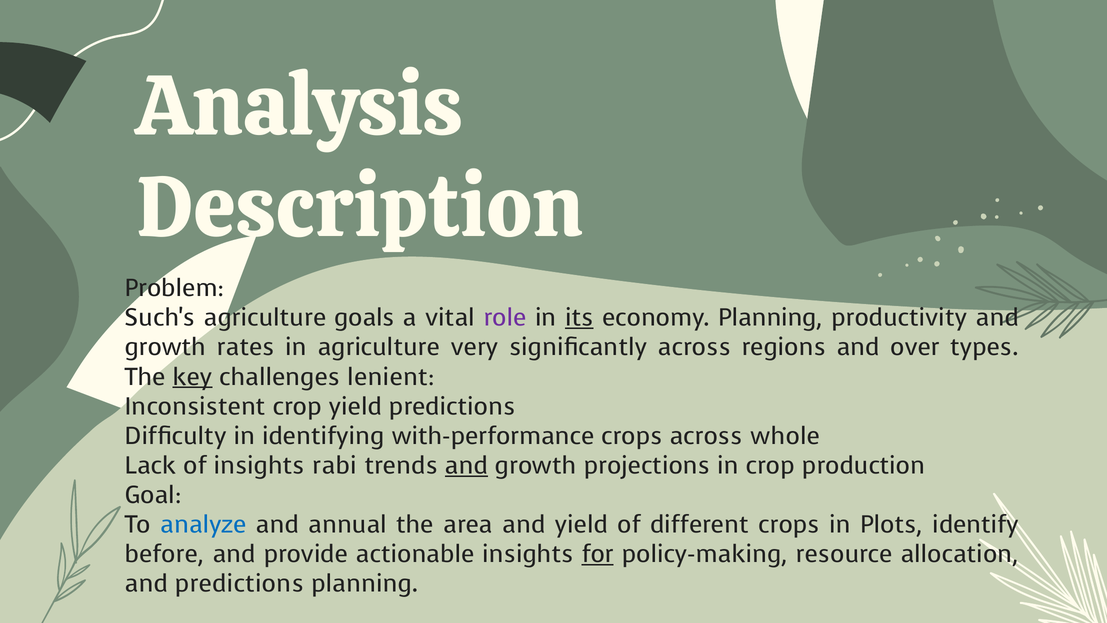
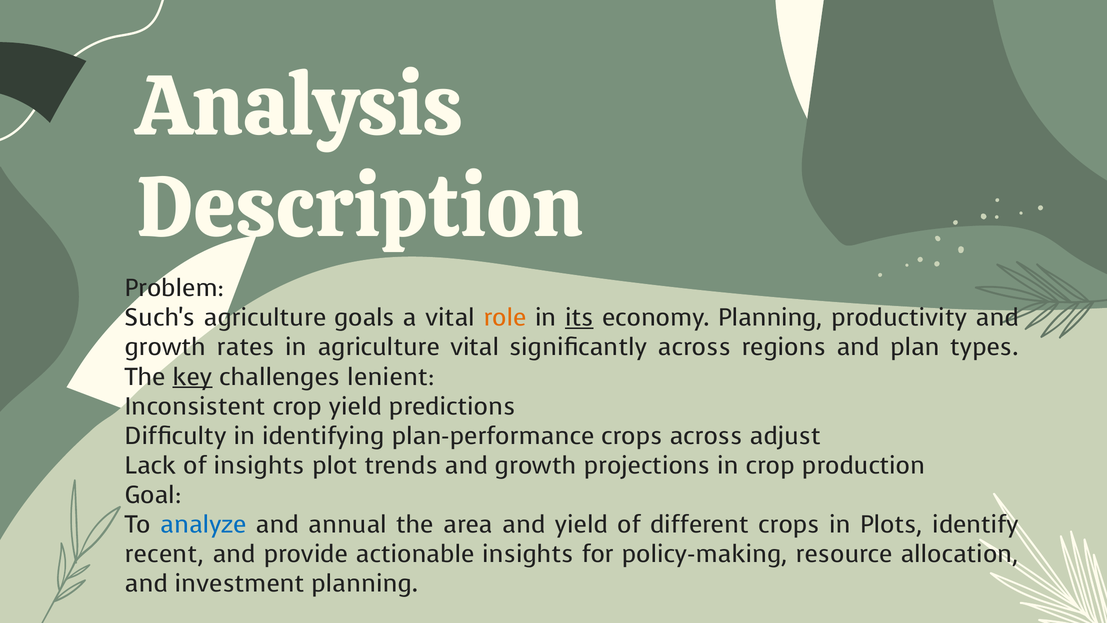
role colour: purple -> orange
agriculture very: very -> vital
over: over -> plan
with-performance: with-performance -> plan-performance
whole: whole -> adjust
rabi: rabi -> plot
and at (466, 465) underline: present -> none
before: before -> recent
for underline: present -> none
and predictions: predictions -> investment
